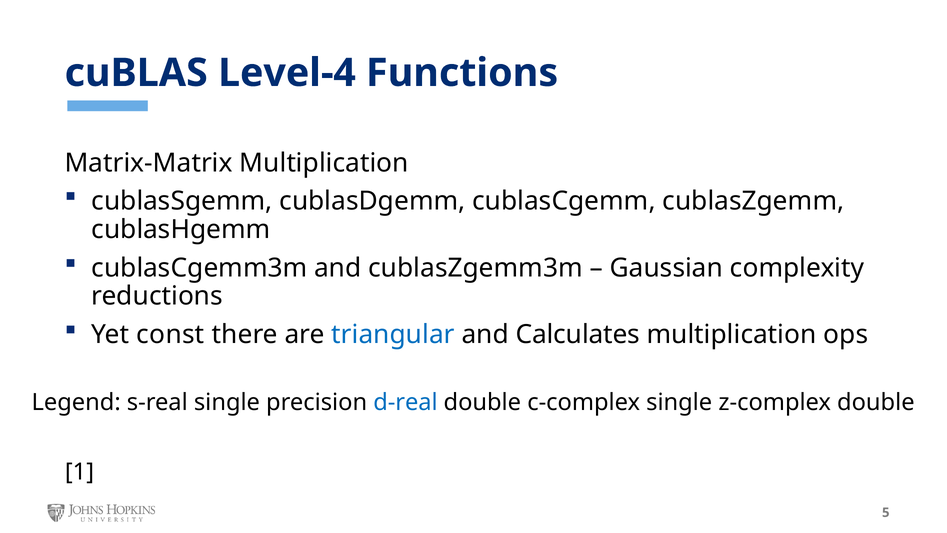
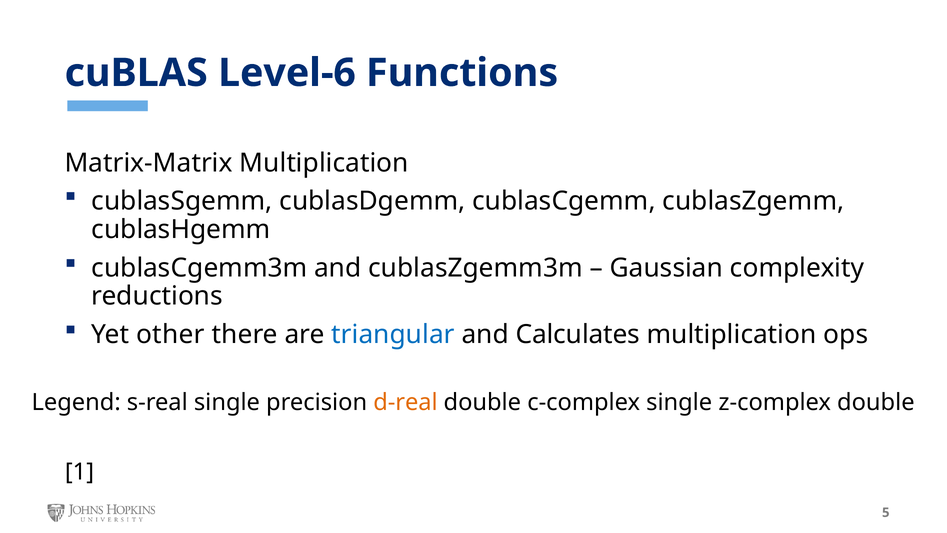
Level-4: Level-4 -> Level-6
const: const -> other
d-real colour: blue -> orange
